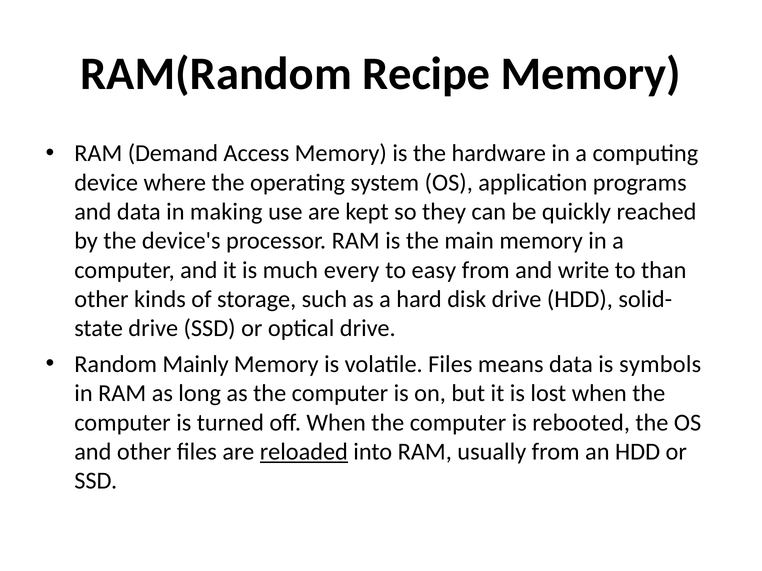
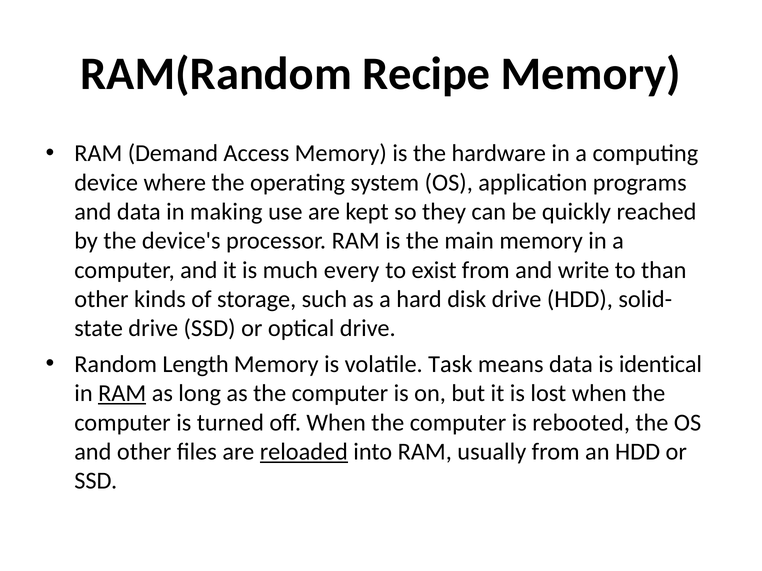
easy: easy -> exist
Mainly: Mainly -> Length
volatile Files: Files -> Task
symbols: symbols -> identical
RAM at (122, 394) underline: none -> present
